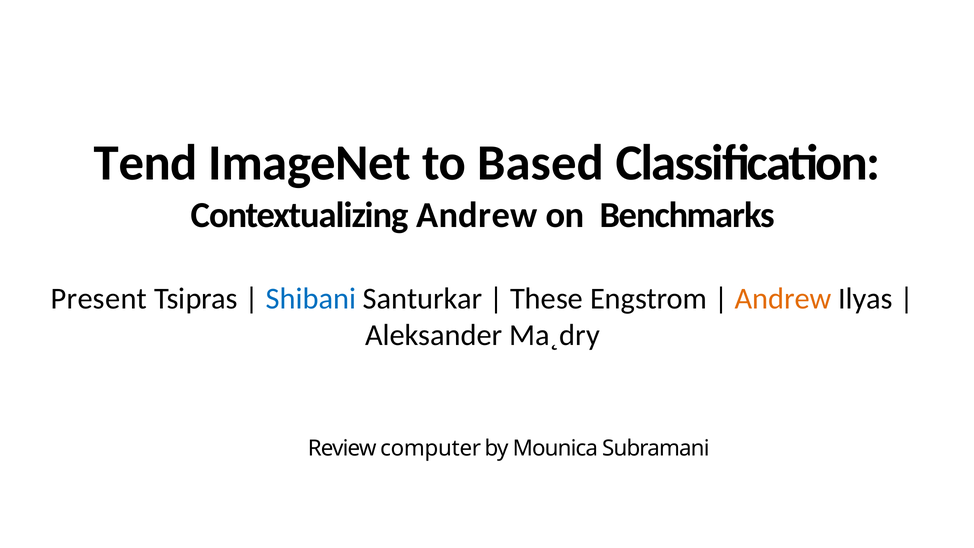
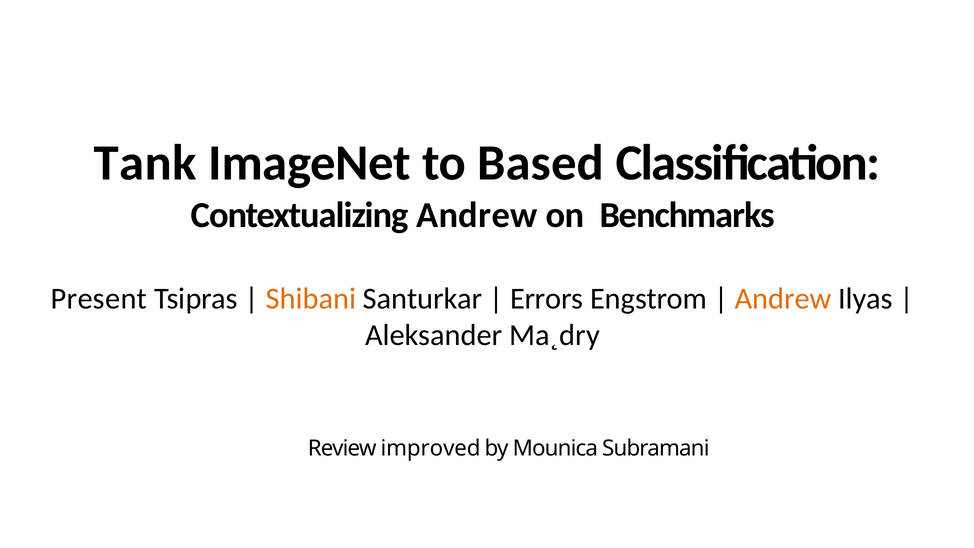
Tend: Tend -> Tank
Shibani colour: blue -> orange
These: These -> Errors
computer: computer -> improved
